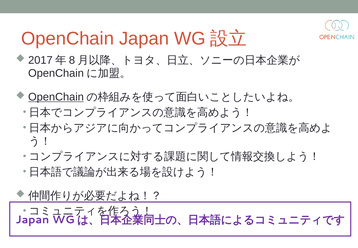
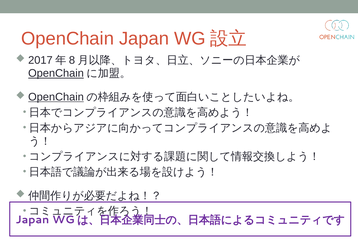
OpenChain at (56, 73) underline: none -> present
